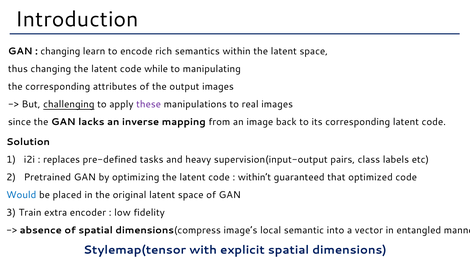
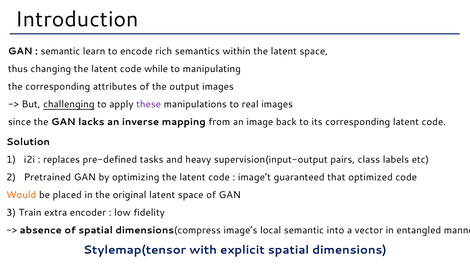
changing at (60, 51): changing -> semantic
within’t: within’t -> image’t
Would colour: blue -> orange
